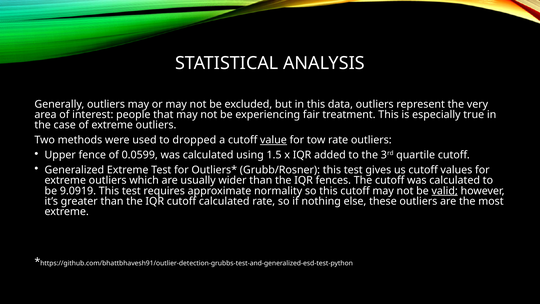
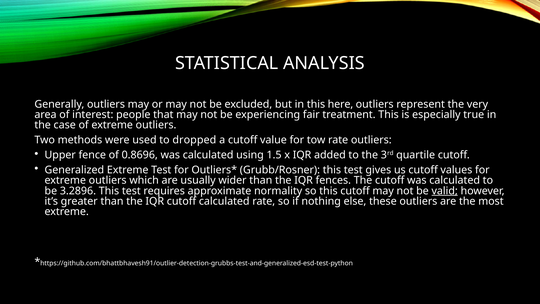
data: data -> here
value underline: present -> none
0.0599: 0.0599 -> 0.8696
9.0919: 9.0919 -> 3.2896
